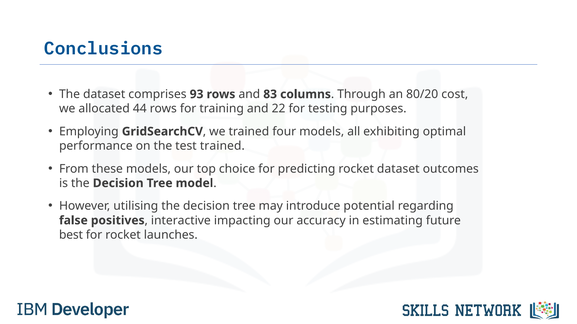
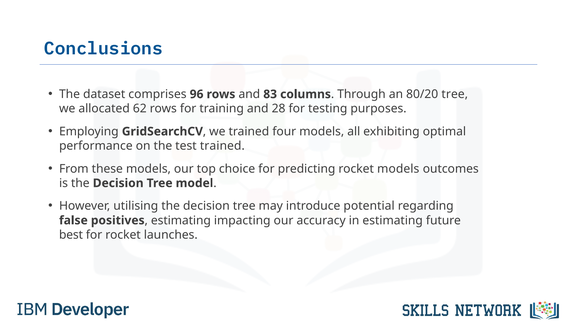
93: 93 -> 96
80/20 cost: cost -> tree
44: 44 -> 62
22: 22 -> 28
rocket dataset: dataset -> models
interactive at (181, 221): interactive -> estimating
